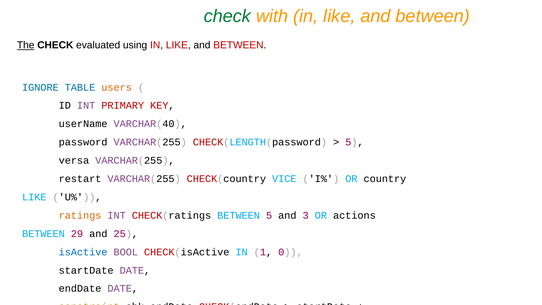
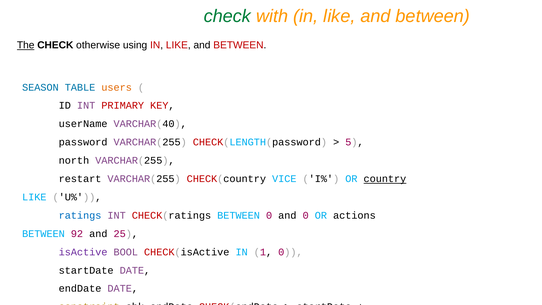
evaluated: evaluated -> otherwise
IGNORE: IGNORE -> SEASON
versa: versa -> north
country underline: none -> present
ratings colour: orange -> blue
BETWEEN 5: 5 -> 0
and 3: 3 -> 0
29: 29 -> 92
isActive colour: blue -> purple
